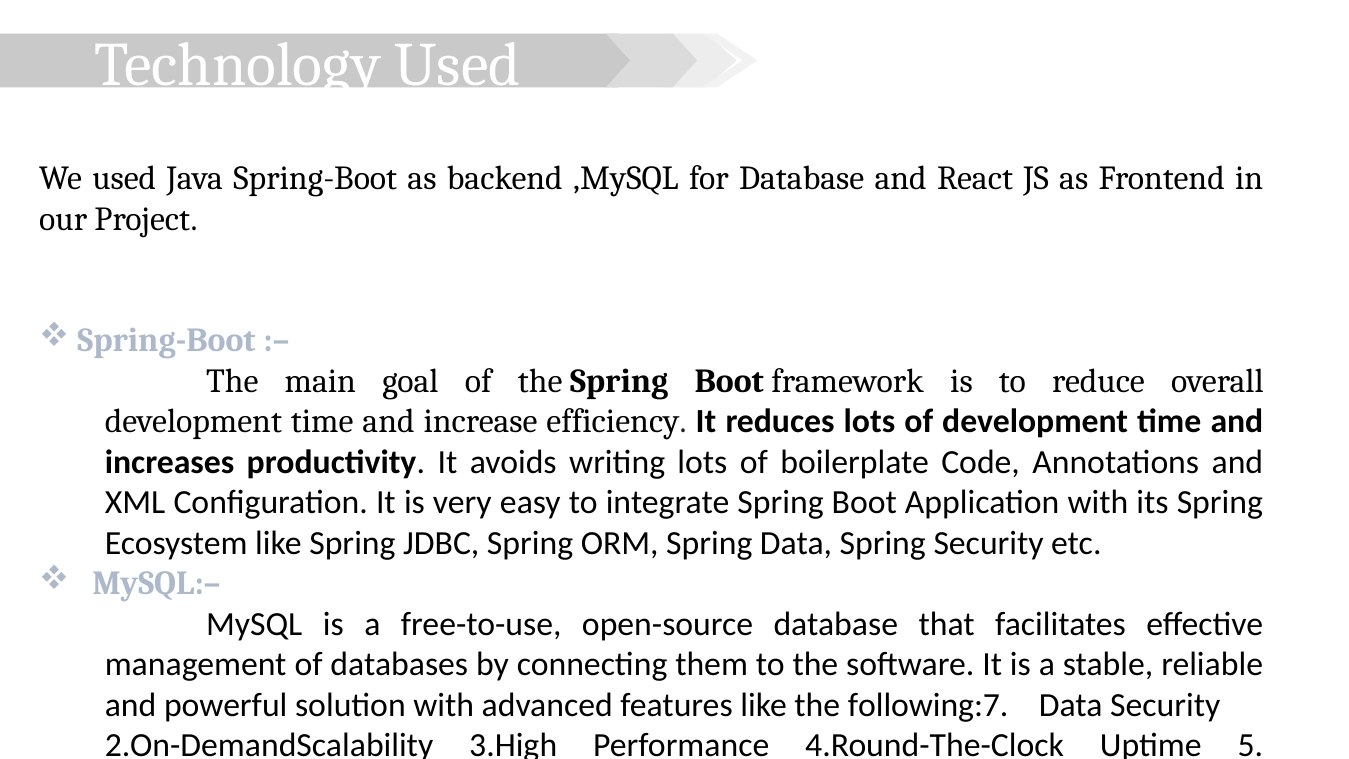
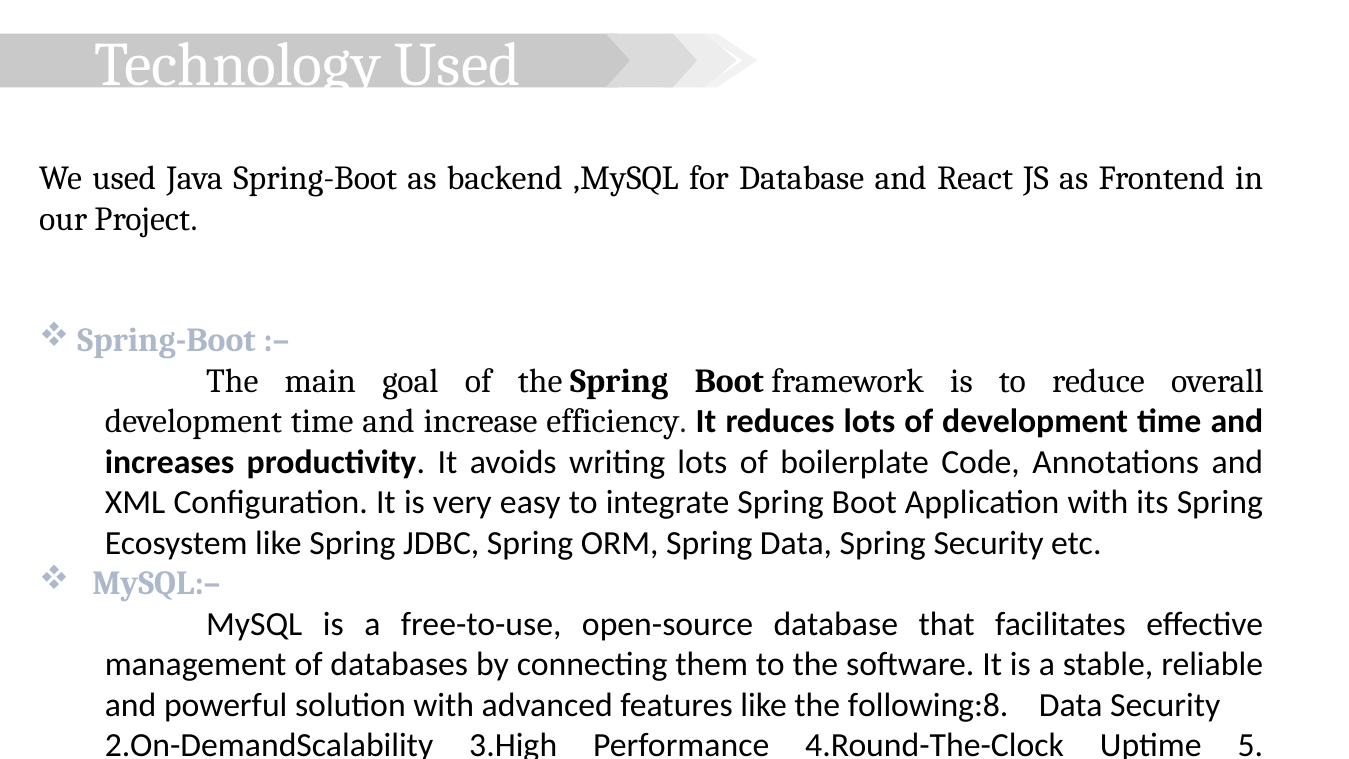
following:7: following:7 -> following:8
